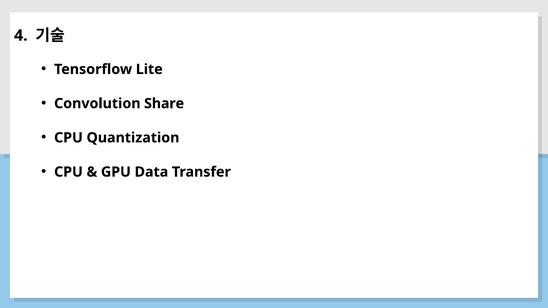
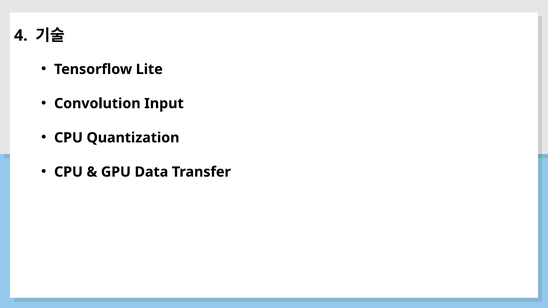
Share: Share -> Input
